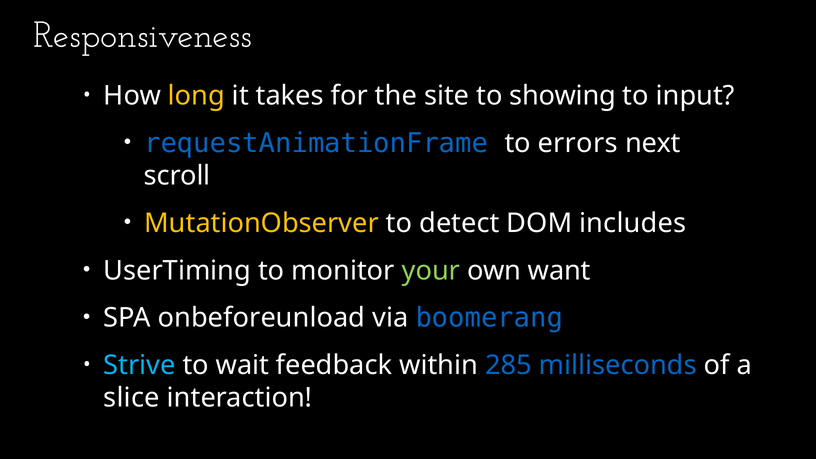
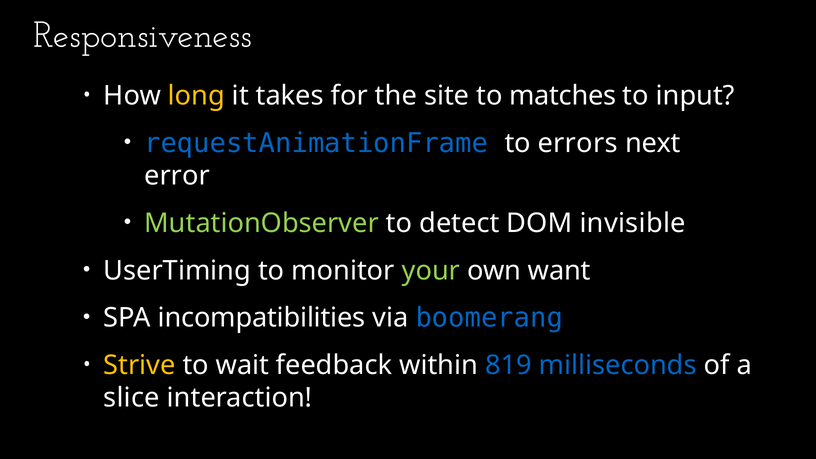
showing: showing -> matches
scroll: scroll -> error
MutationObserver colour: yellow -> light green
includes: includes -> invisible
onbeforeunload: onbeforeunload -> incompatibilities
Strive colour: light blue -> yellow
285: 285 -> 819
